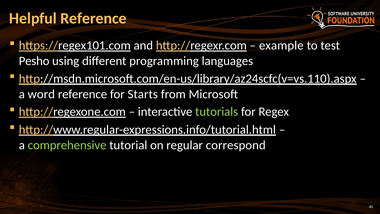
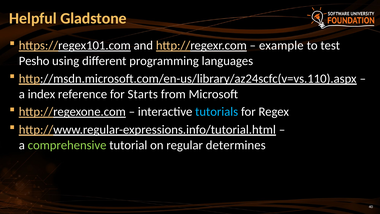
Helpful Reference: Reference -> Gladstone
word: word -> index
tutorials colour: light green -> light blue
correspond: correspond -> determines
